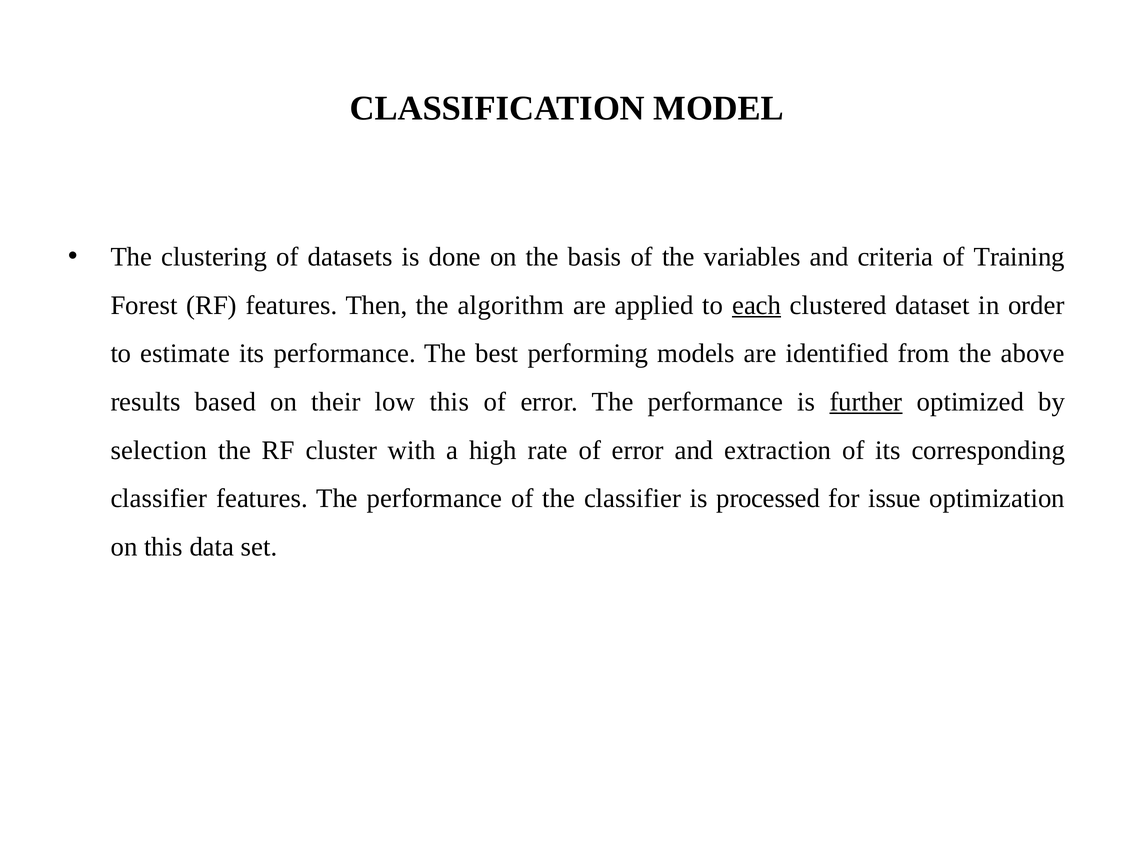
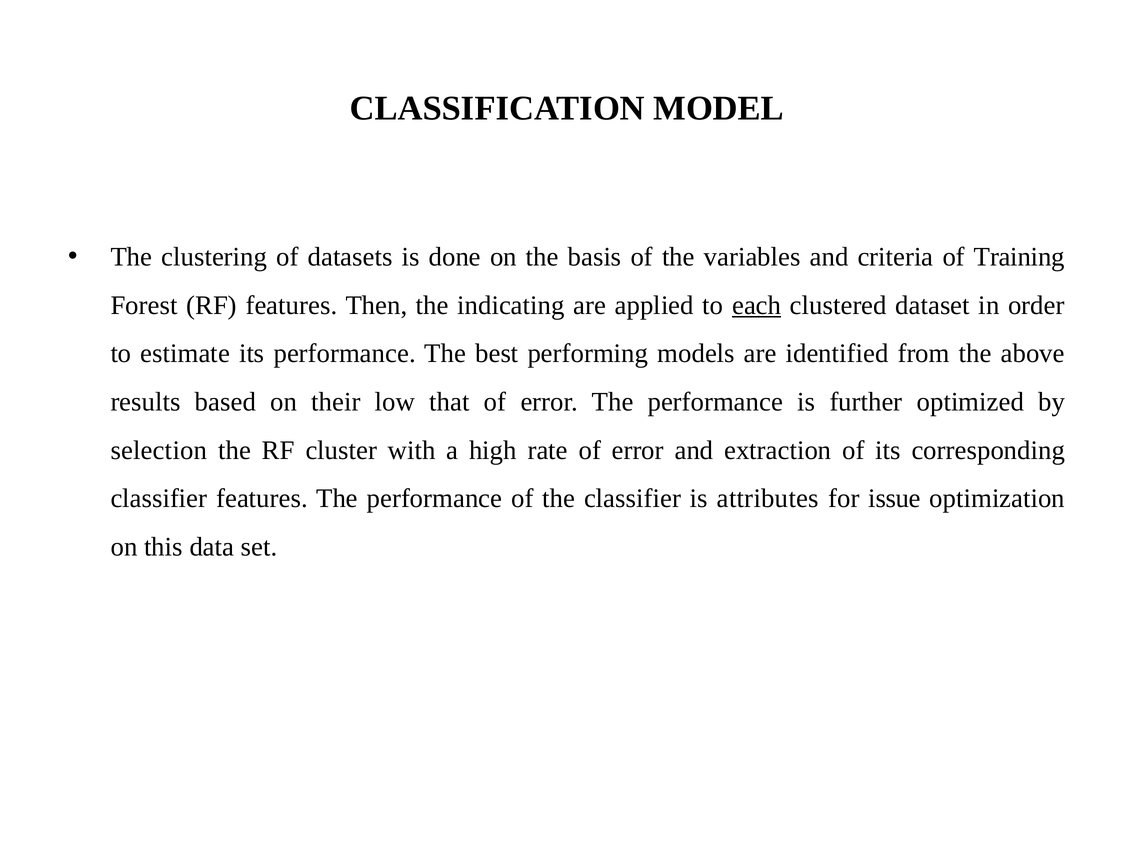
algorithm: algorithm -> indicating
low this: this -> that
further underline: present -> none
processed: processed -> attributes
